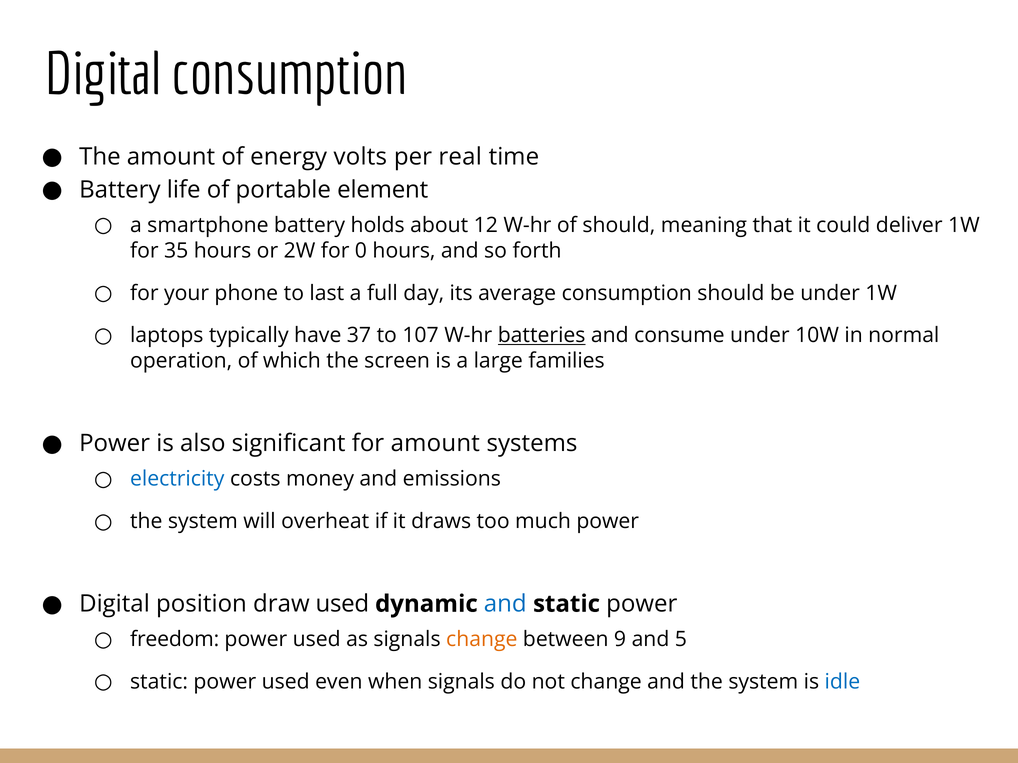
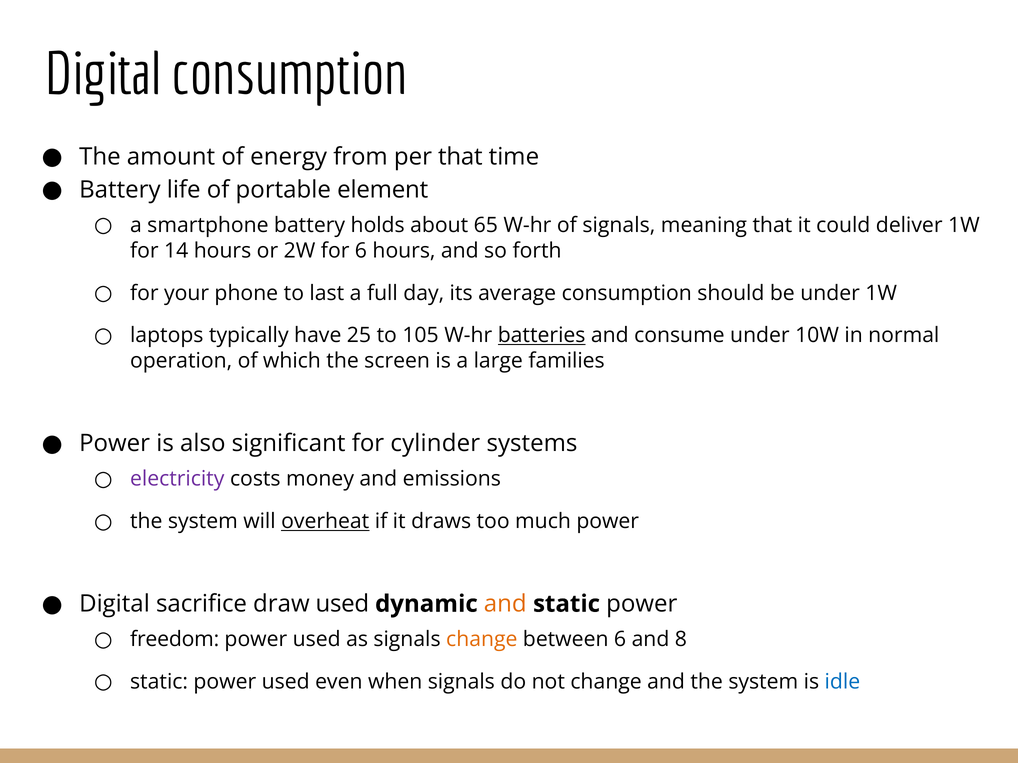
volts: volts -> from
per real: real -> that
12: 12 -> 65
of should: should -> signals
35: 35 -> 14
for 0: 0 -> 6
37: 37 -> 25
107: 107 -> 105
for amount: amount -> cylinder
electricity colour: blue -> purple
overheat underline: none -> present
position: position -> sacrifice
and at (505, 604) colour: blue -> orange
between 9: 9 -> 6
5: 5 -> 8
